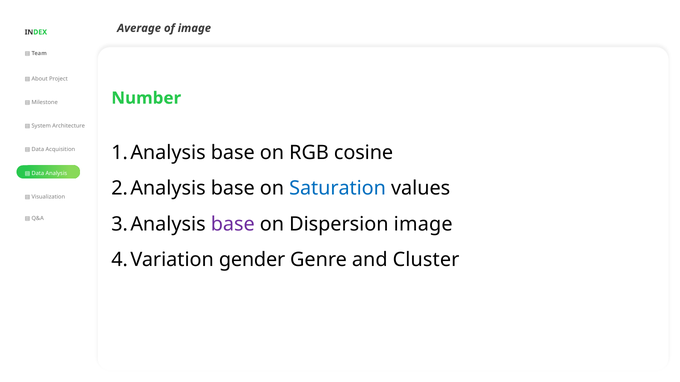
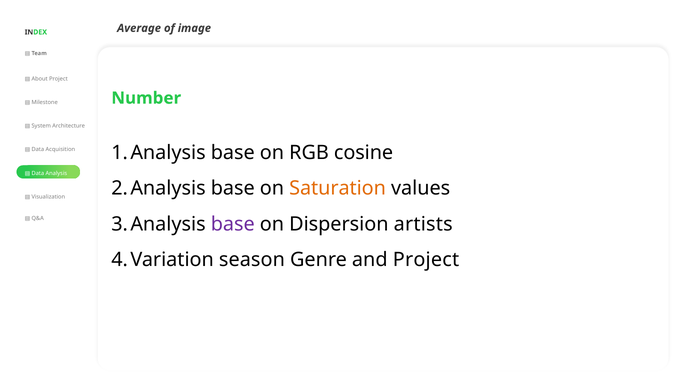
Saturation colour: blue -> orange
Dispersion image: image -> artists
gender: gender -> season
and Cluster: Cluster -> Project
